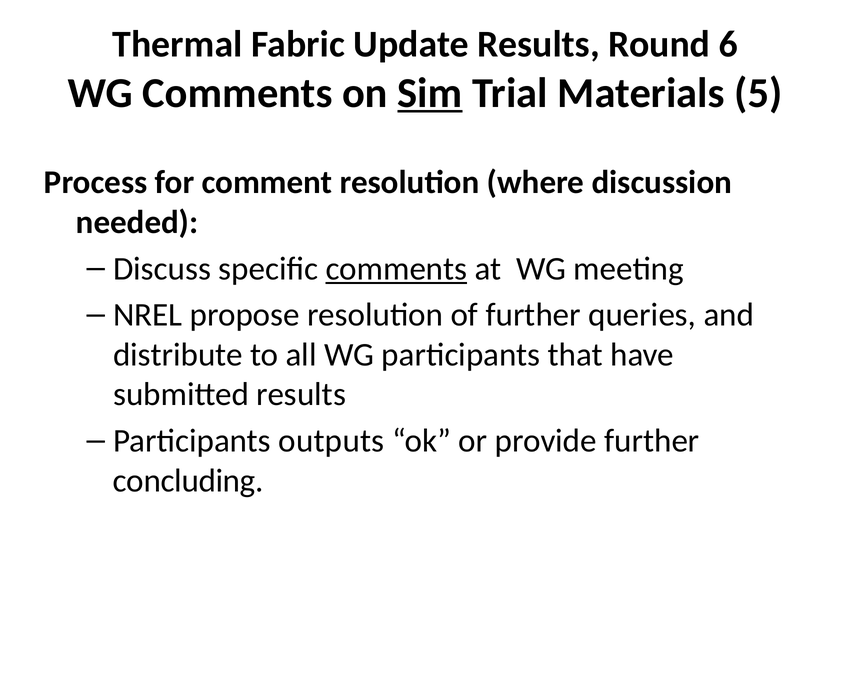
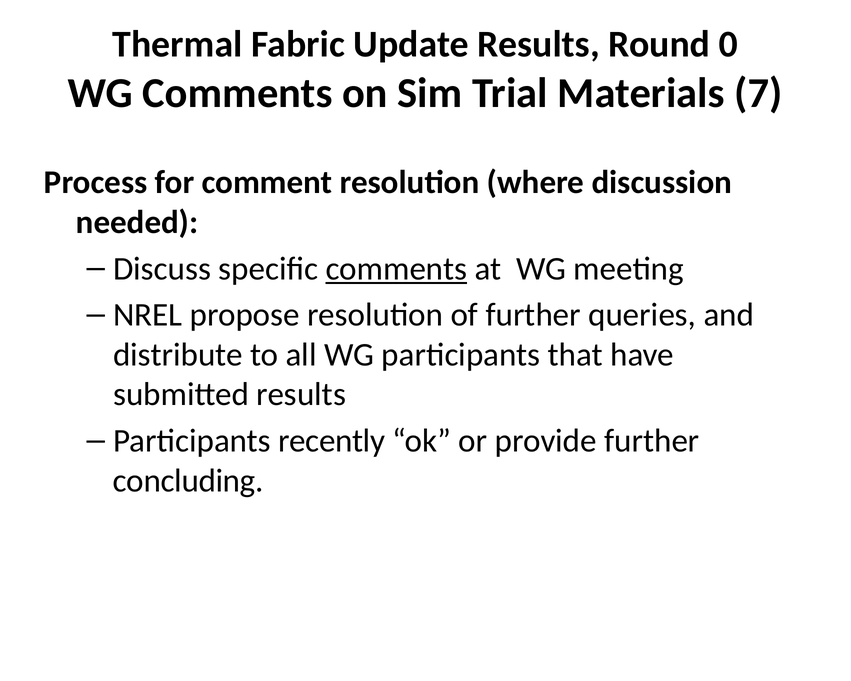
6: 6 -> 0
Sim underline: present -> none
5: 5 -> 7
outputs: outputs -> recently
